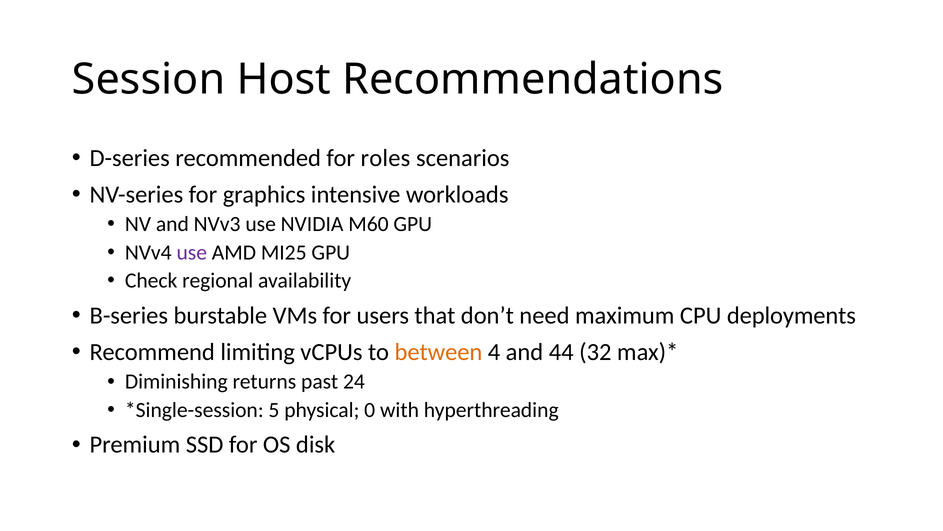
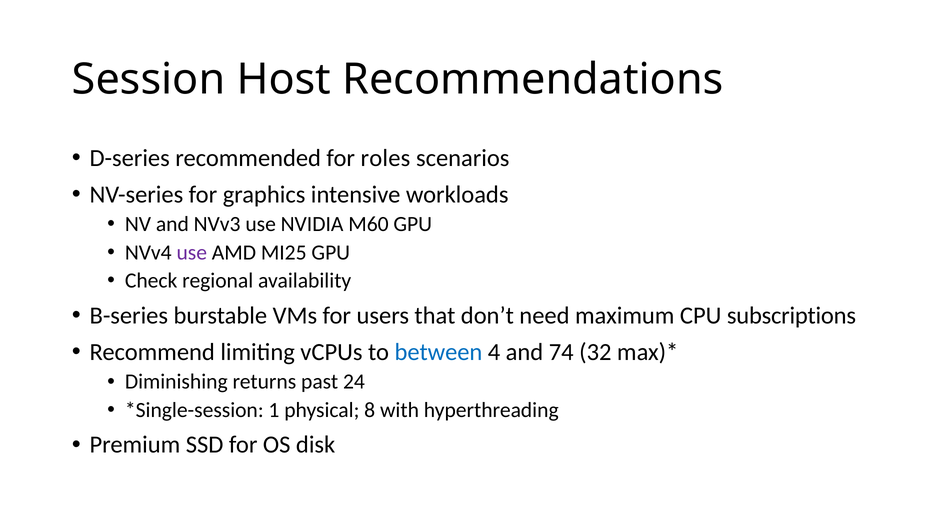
deployments: deployments -> subscriptions
between colour: orange -> blue
44: 44 -> 74
5: 5 -> 1
0: 0 -> 8
